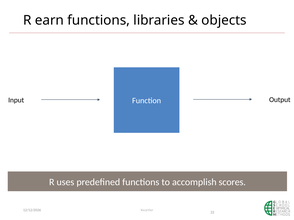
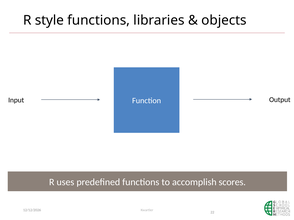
earn: earn -> style
